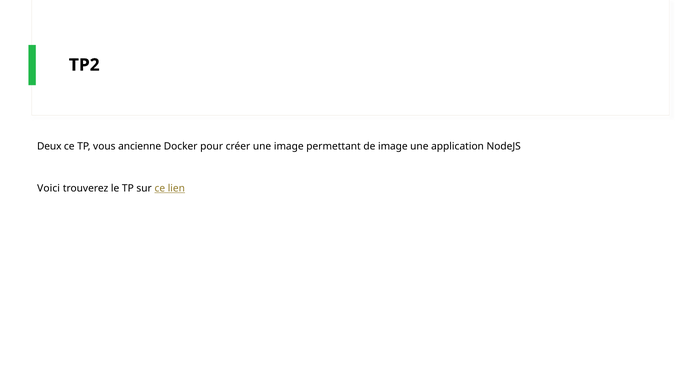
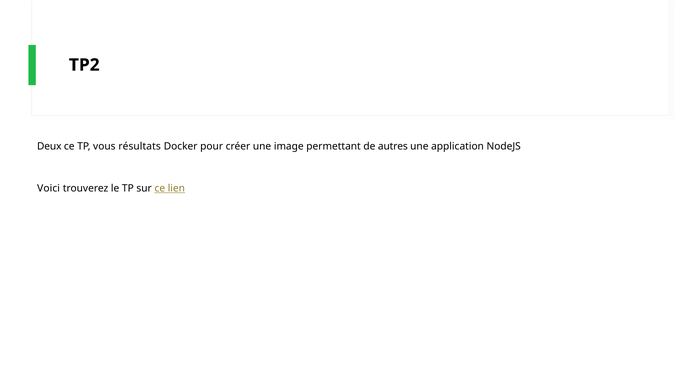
ancienne: ancienne -> résultats
de image: image -> autres
